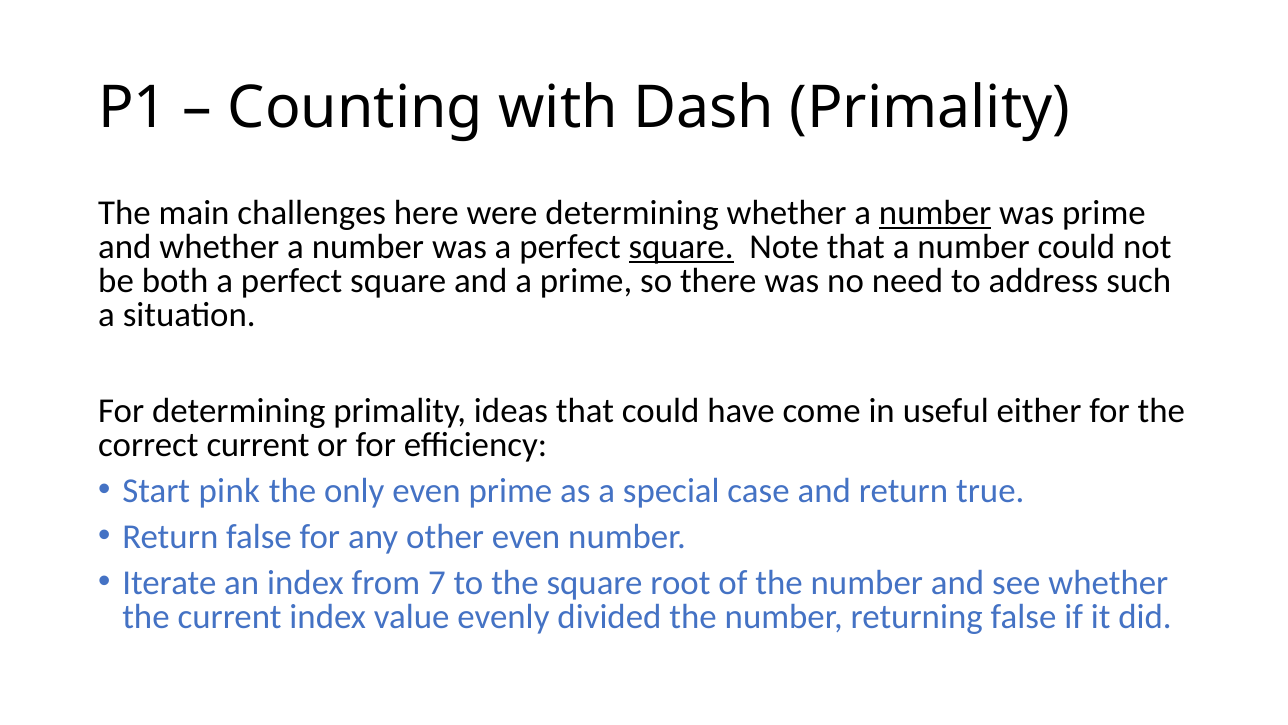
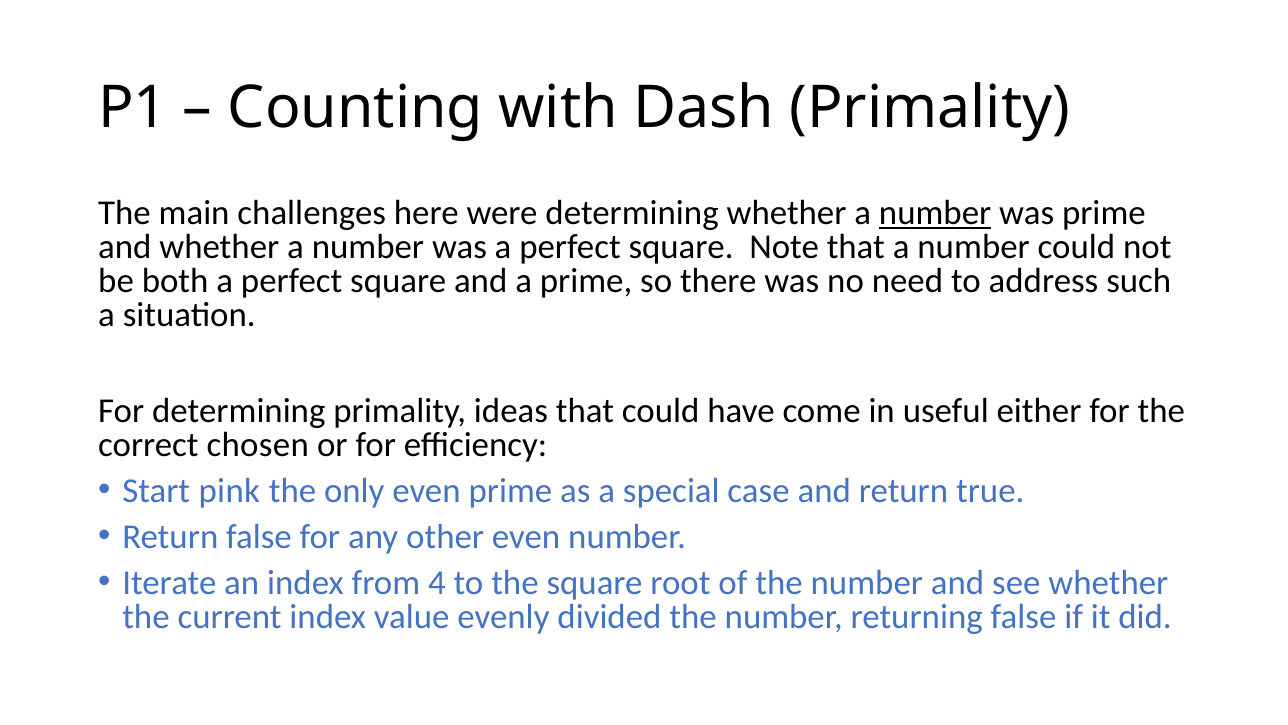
square at (681, 247) underline: present -> none
correct current: current -> chosen
7: 7 -> 4
